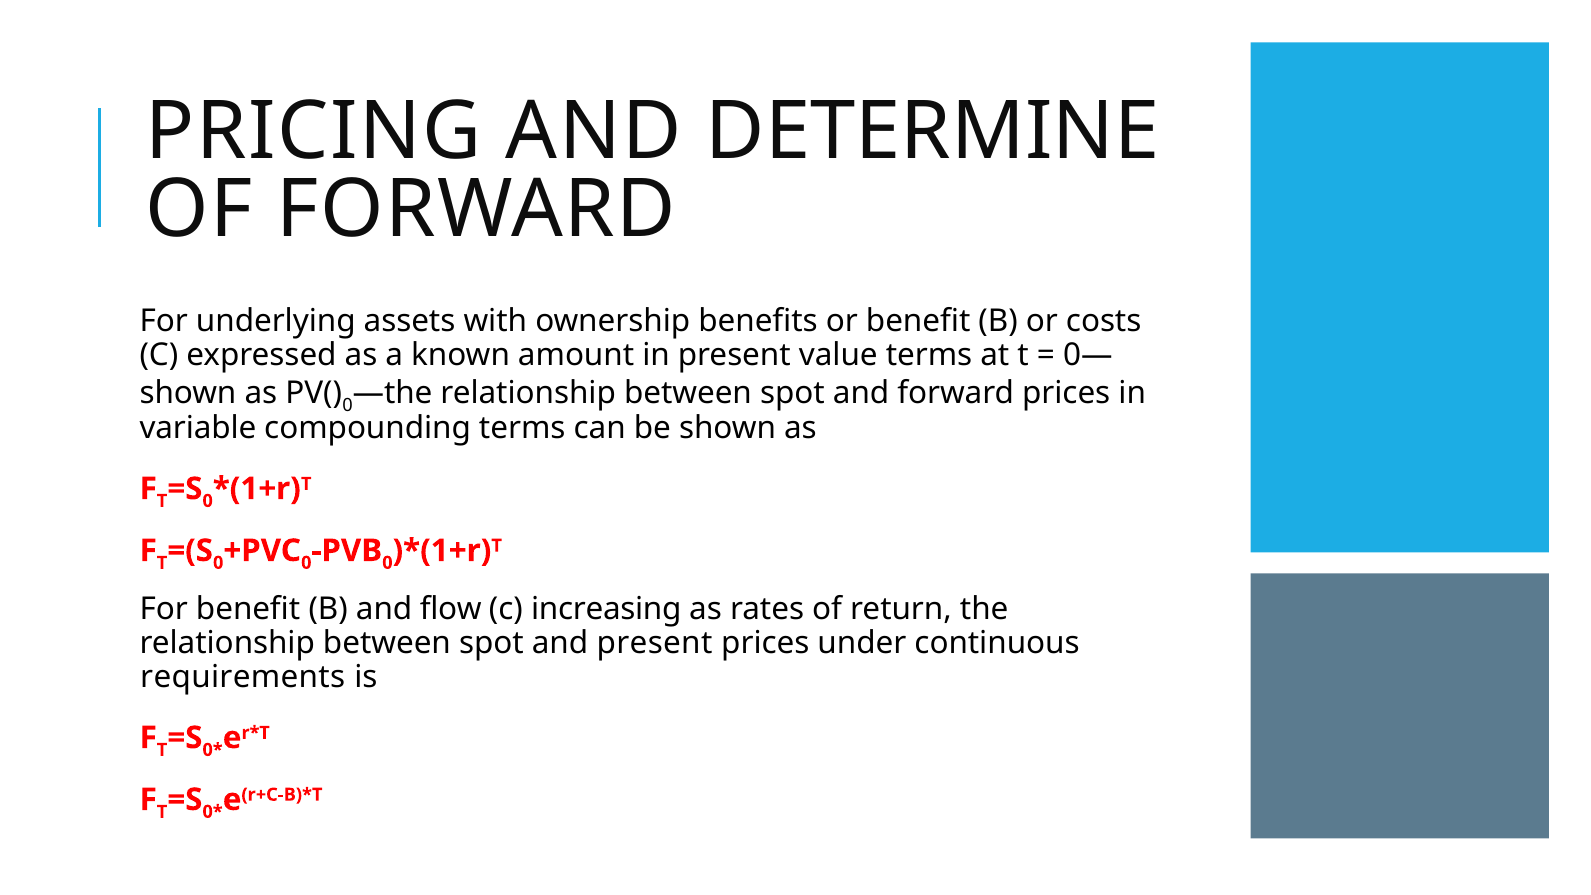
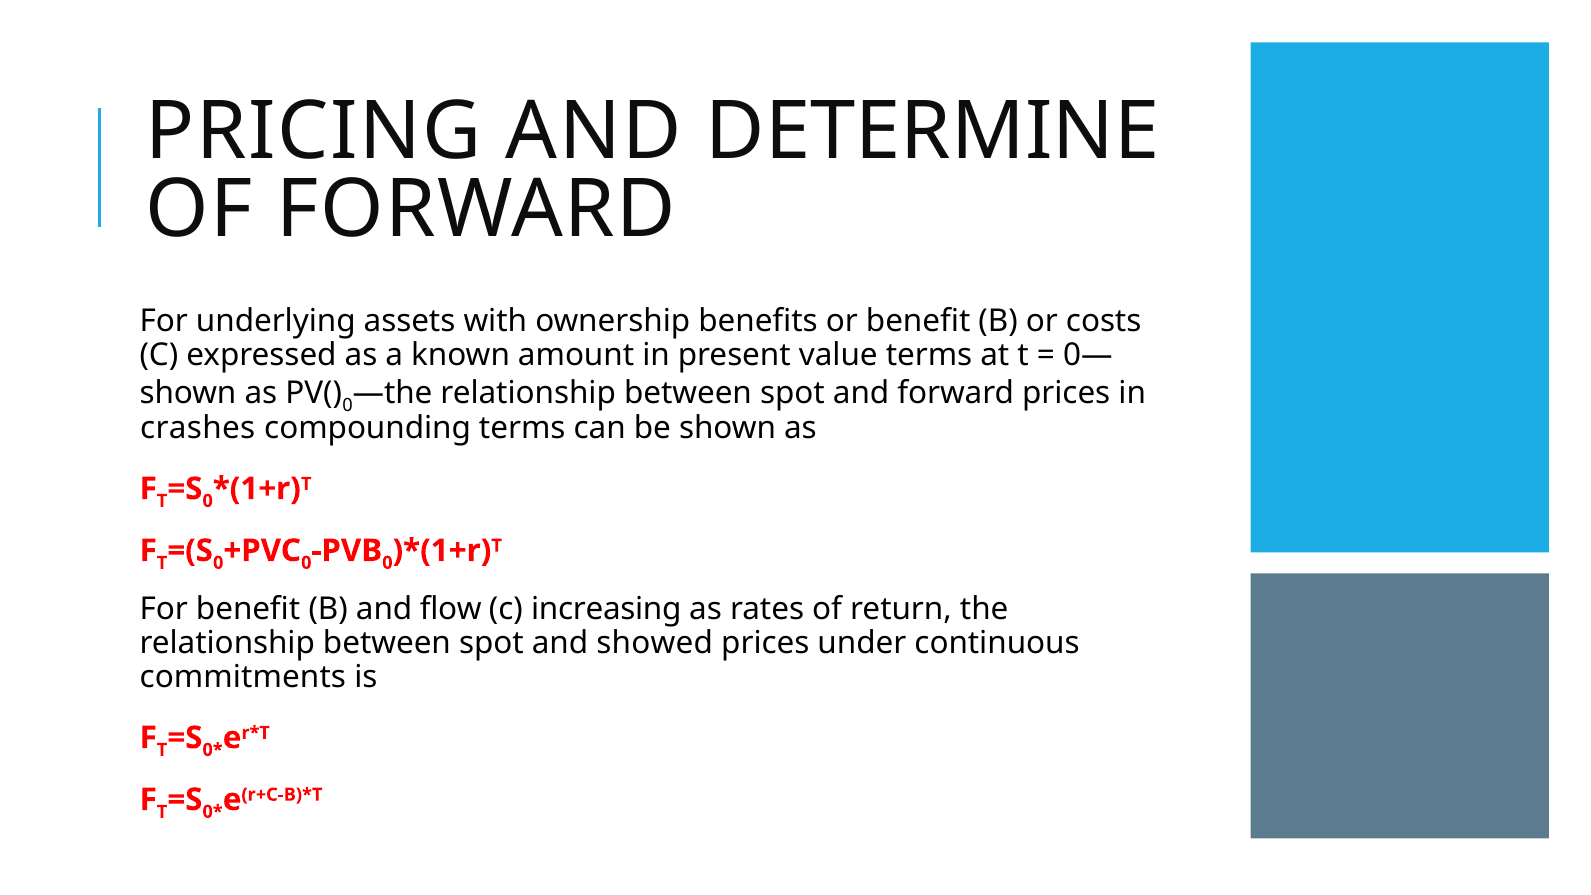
variable: variable -> crashes
and present: present -> showed
requirements: requirements -> commitments
